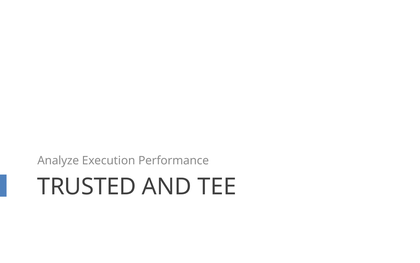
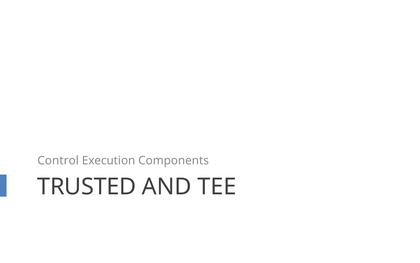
Analyze: Analyze -> Control
Performance: Performance -> Components
